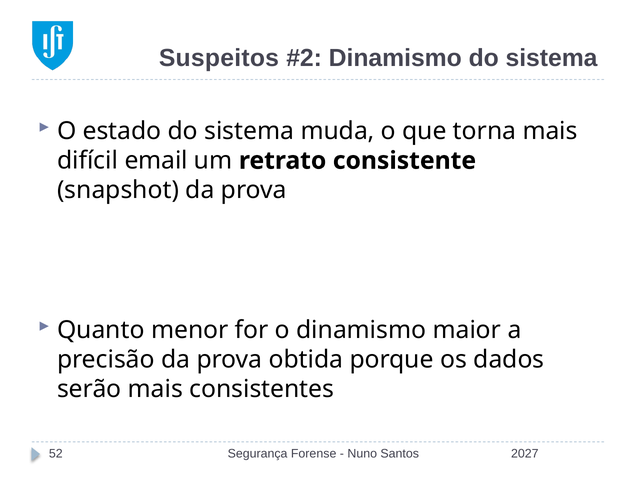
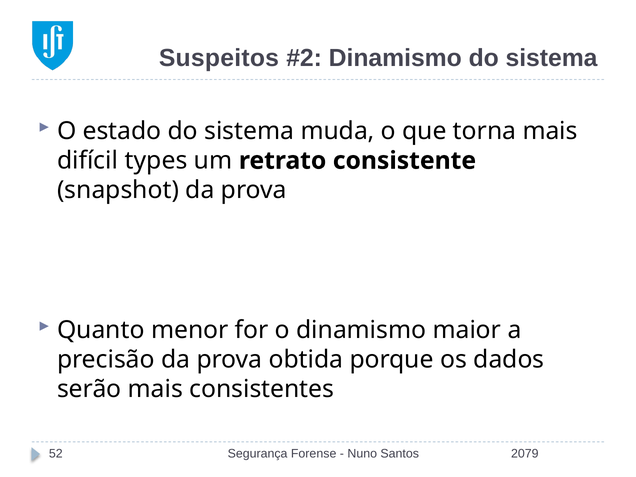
email: email -> types
2027: 2027 -> 2079
